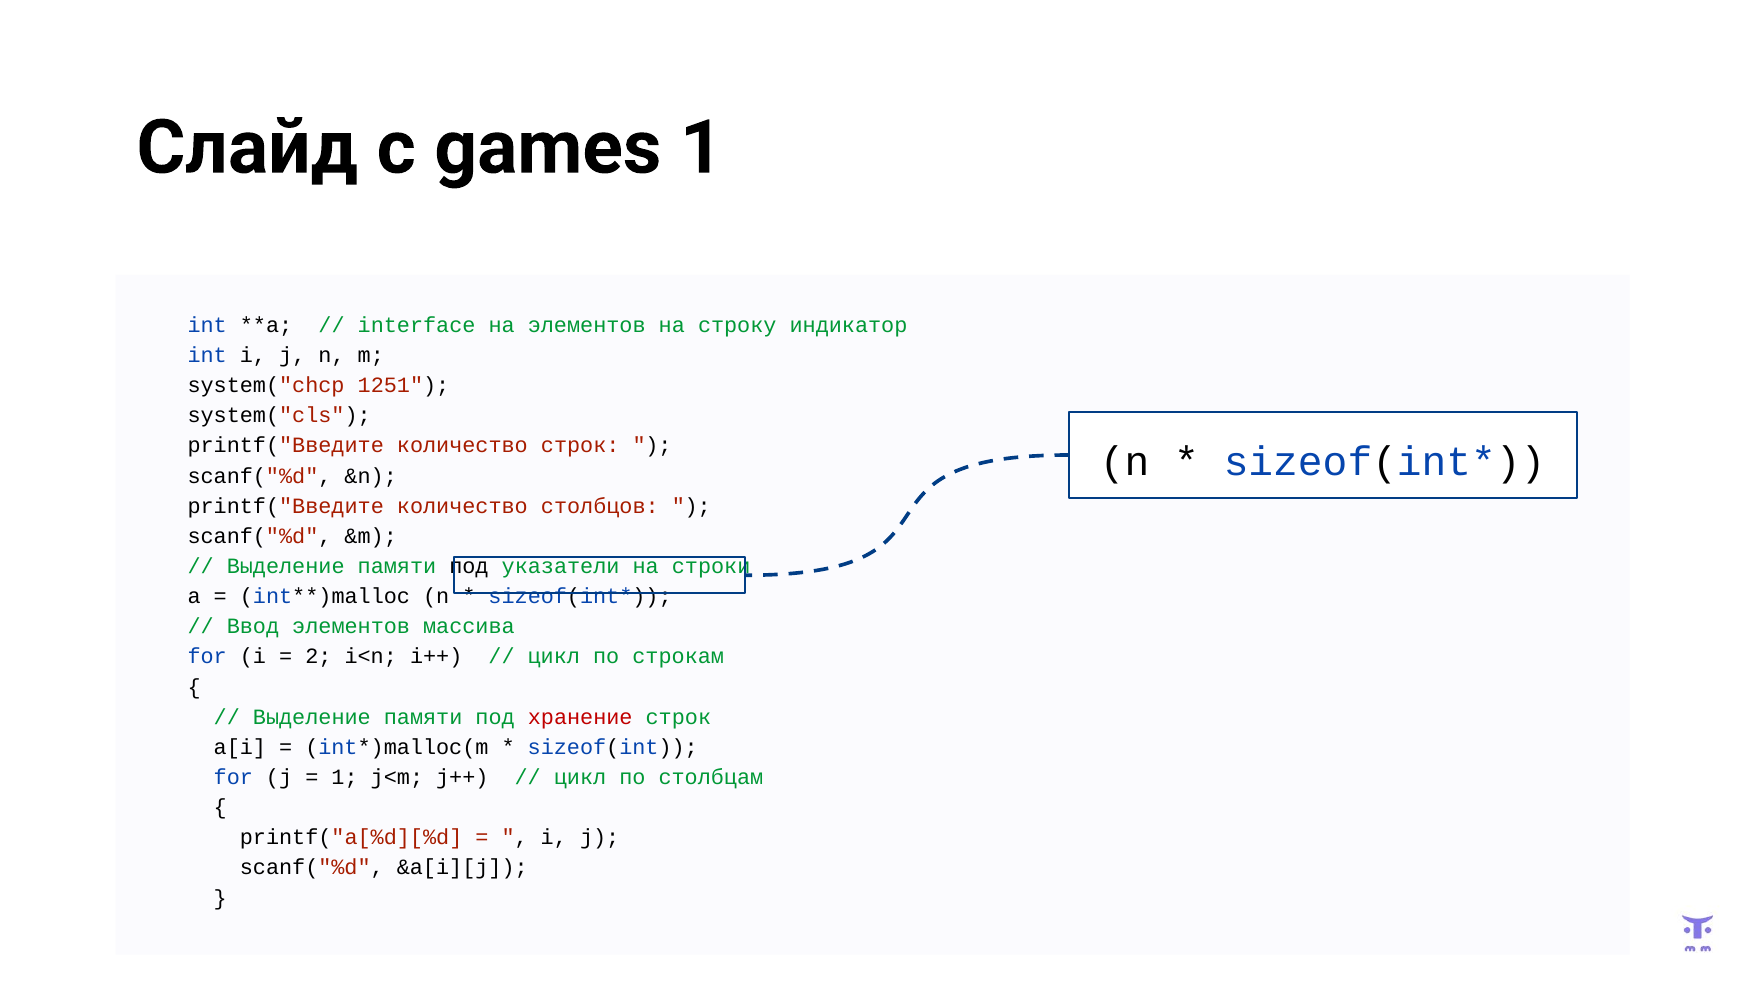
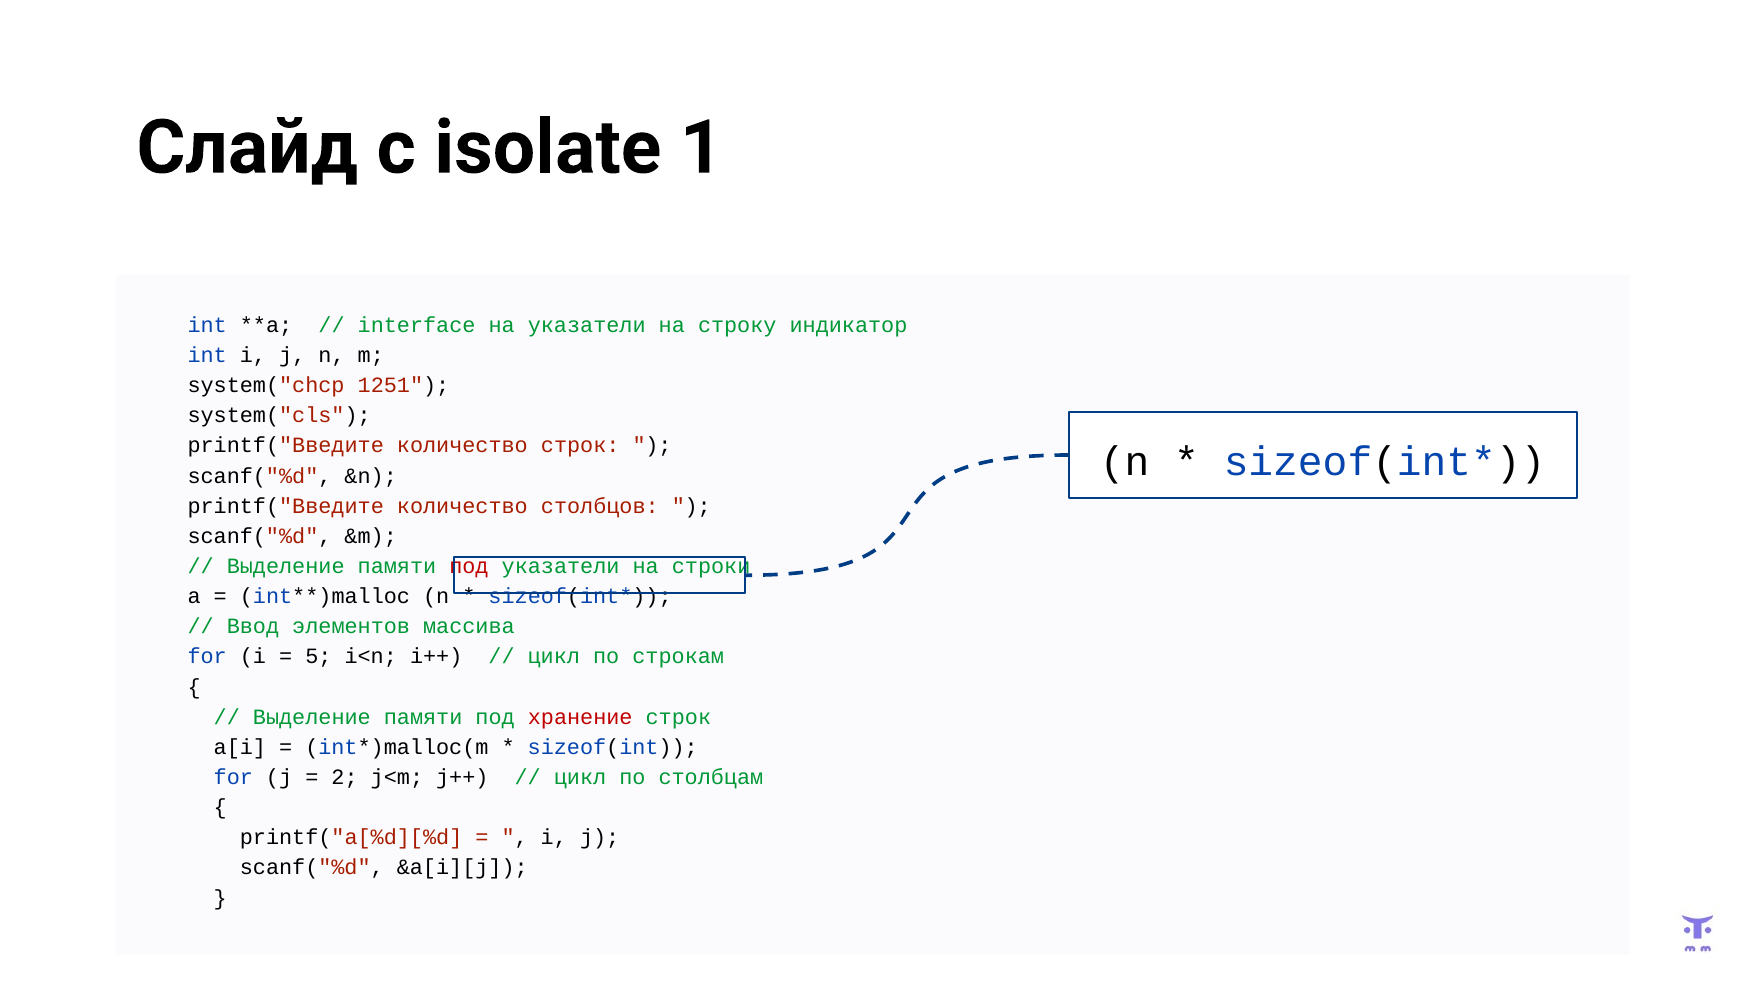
games: games -> isolate
на элементов: элементов -> указатели
под at (469, 566) colour: black -> red
2: 2 -> 5
1 at (345, 777): 1 -> 2
